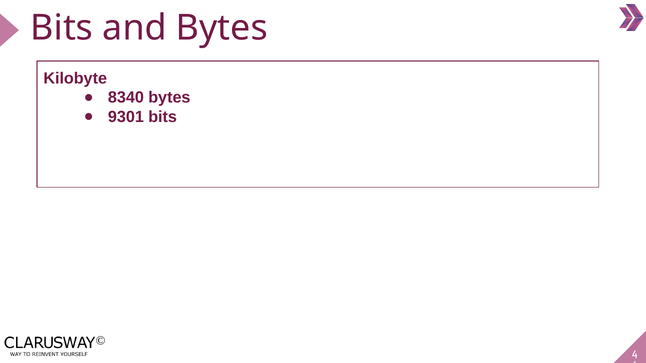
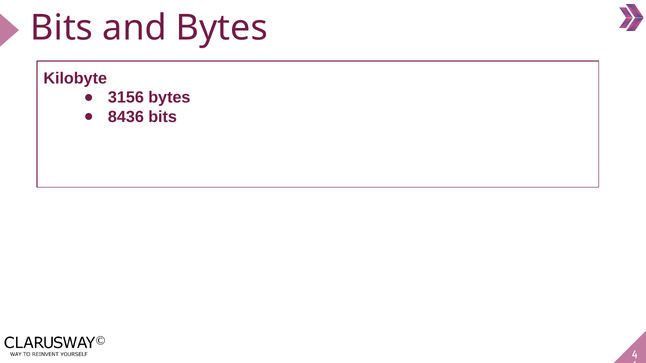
8340: 8340 -> 3156
9301: 9301 -> 8436
